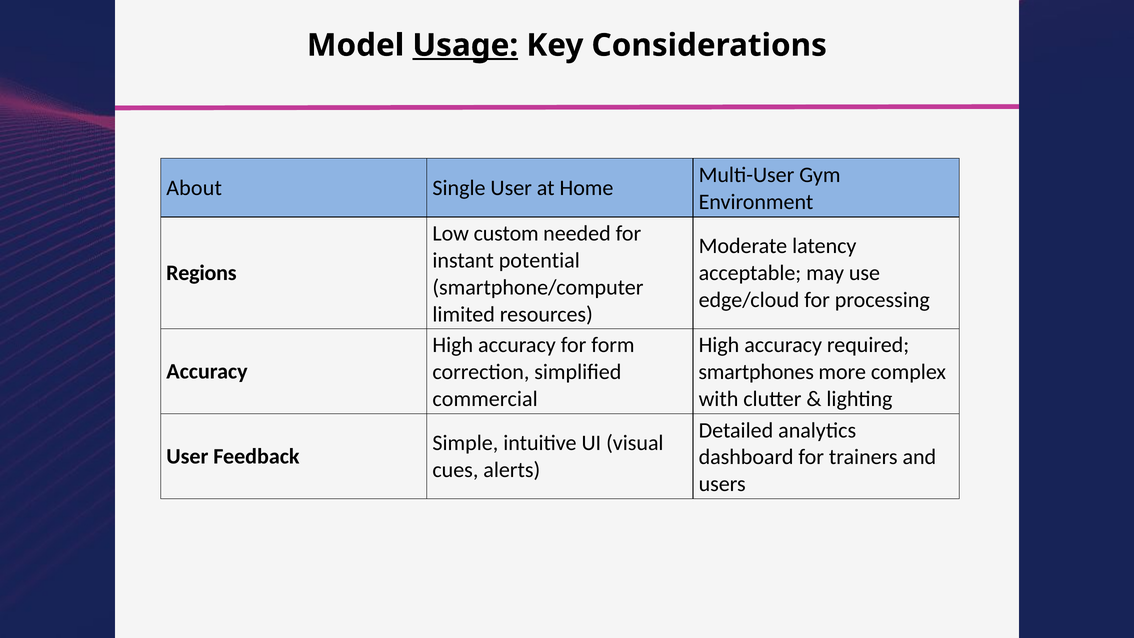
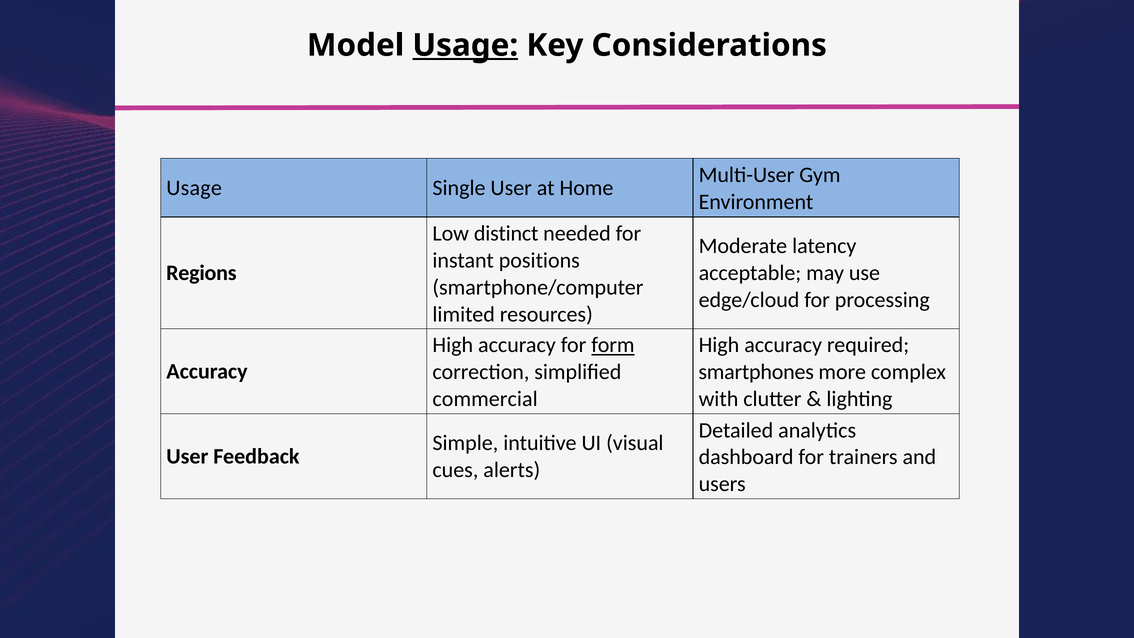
About at (194, 188): About -> Usage
custom: custom -> distinct
potential: potential -> positions
form underline: none -> present
